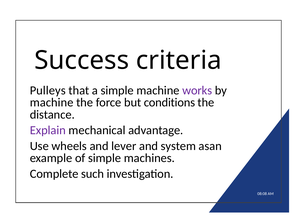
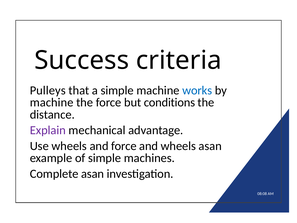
works colour: purple -> blue
and lever: lever -> force
and system: system -> wheels
Complete such: such -> asan
